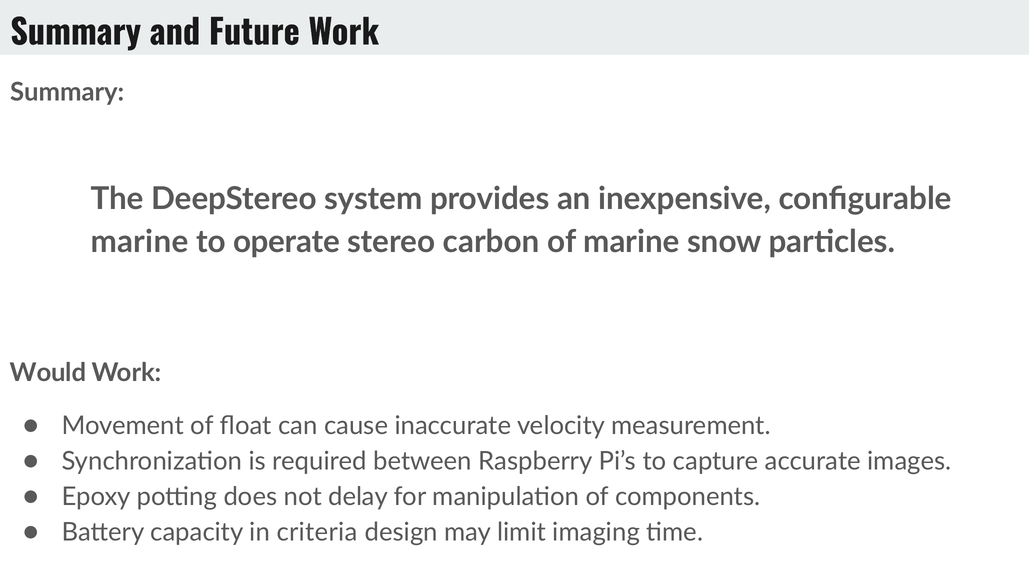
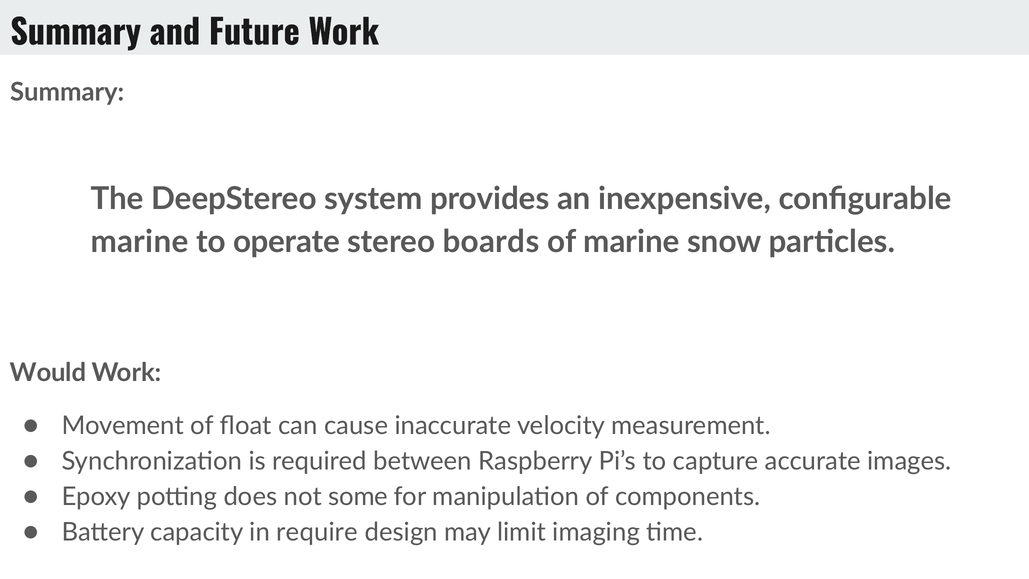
carbon: carbon -> boards
delay: delay -> some
criteria: criteria -> require
